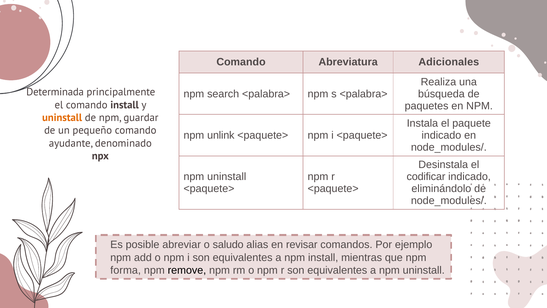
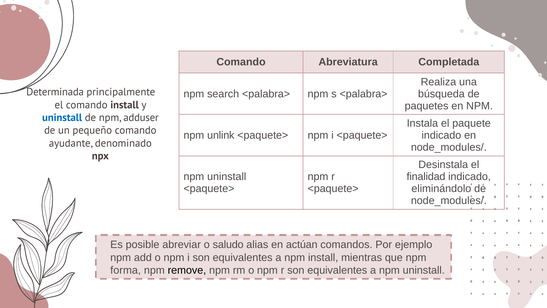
Adicionales: Adicionales -> Completada
uninstall at (62, 118) colour: orange -> blue
guardar: guardar -> adduser
codificar: codificar -> finalidad
revisar: revisar -> actúan
